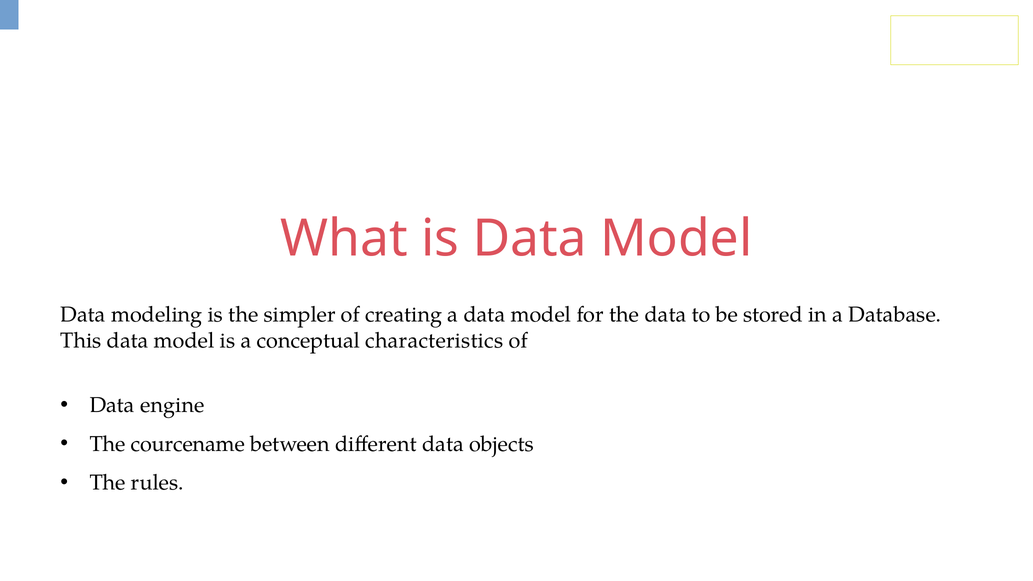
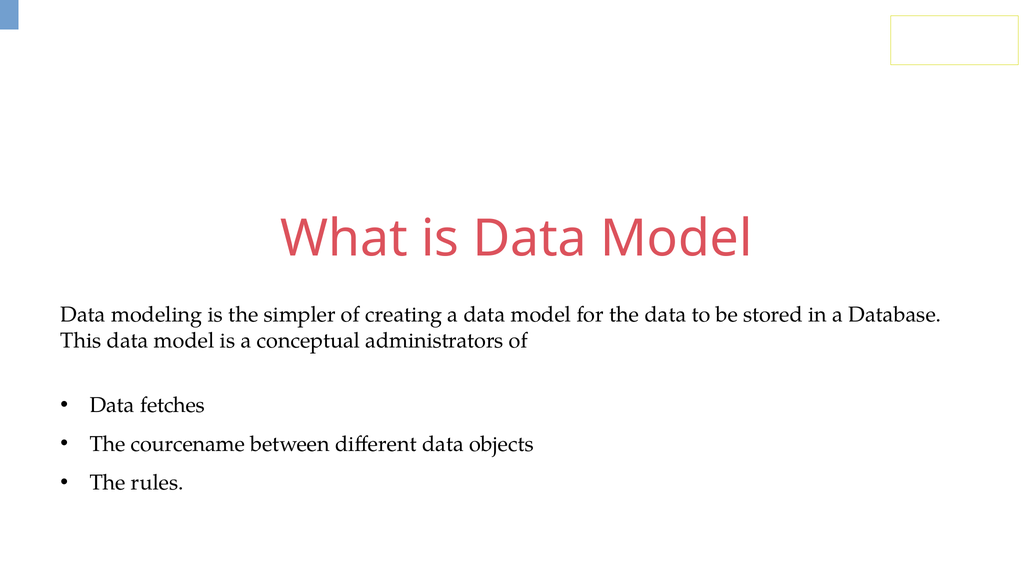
characteristics: characteristics -> administrators
engine: engine -> fetches
